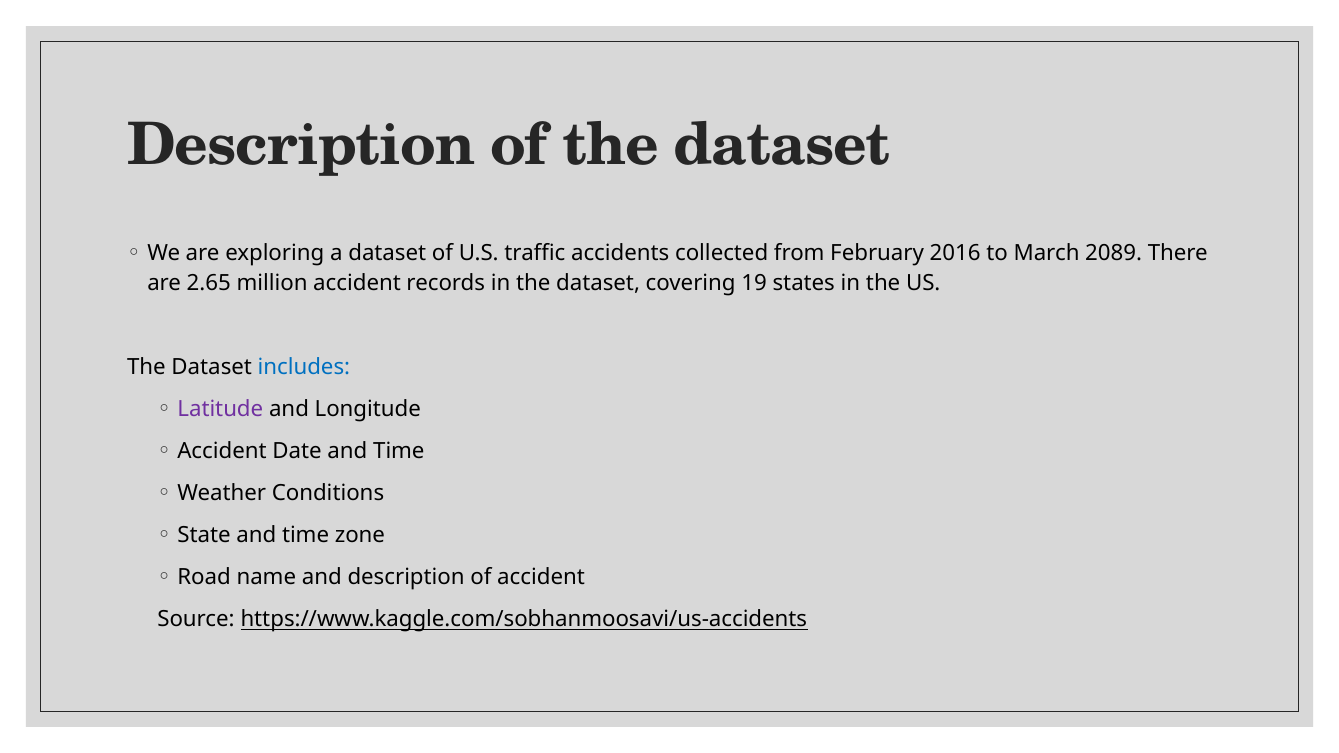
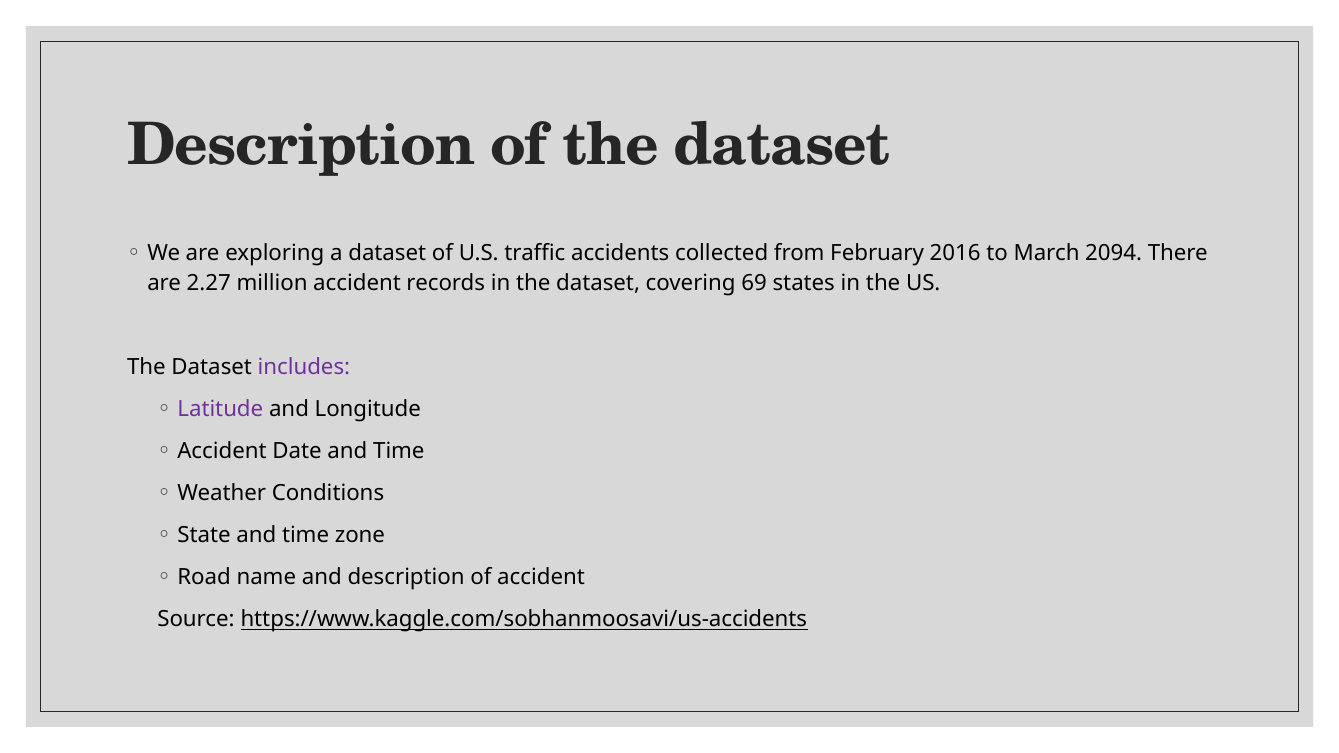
2089: 2089 -> 2094
2.65: 2.65 -> 2.27
19: 19 -> 69
includes colour: blue -> purple
